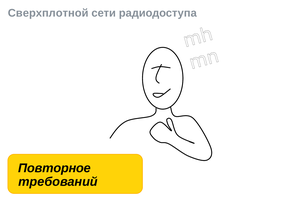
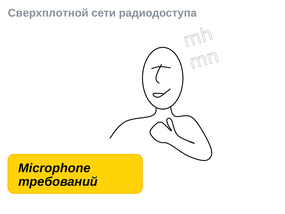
Повторное: Повторное -> Microphone
